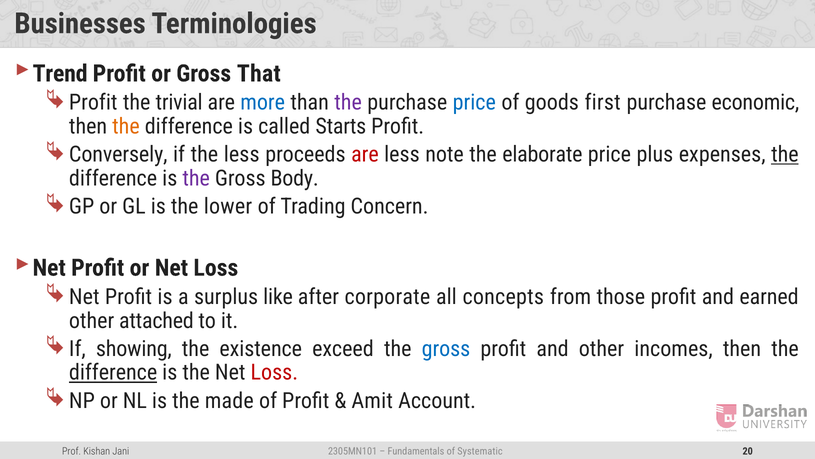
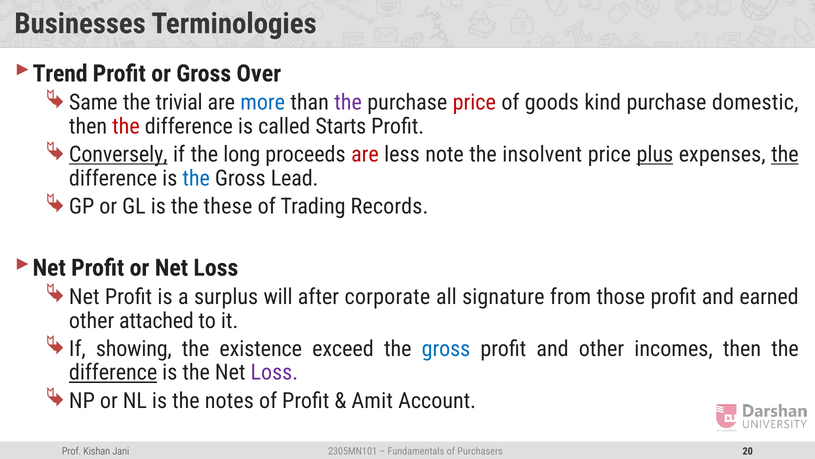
That: That -> Over
Profit at (93, 102): Profit -> Same
price at (474, 102) colour: blue -> red
first: first -> kind
economic: economic -> domestic
the at (126, 126) colour: orange -> red
Conversely underline: none -> present
the less: less -> long
elaborate: elaborate -> insolvent
plus underline: none -> present
the at (196, 178) colour: purple -> blue
Body: Body -> Lead
lower: lower -> these
Concern: Concern -> Records
like: like -> will
concepts: concepts -> signature
Loss at (274, 372) colour: red -> purple
made: made -> notes
Systematic: Systematic -> Purchasers
